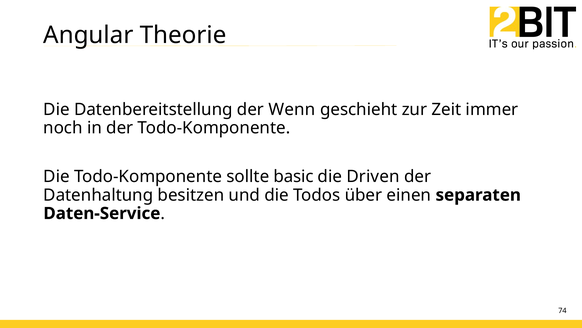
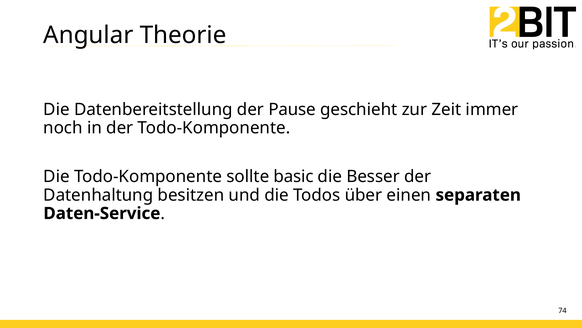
Wenn: Wenn -> Pause
Driven: Driven -> Besser
